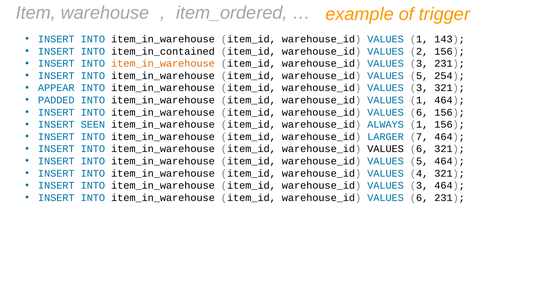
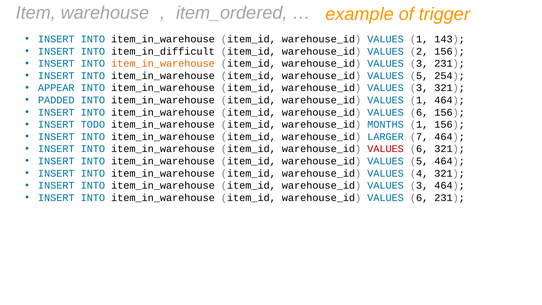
item_in_contained: item_in_contained -> item_in_difficult
SEEN: SEEN -> TODO
ALWAYS: ALWAYS -> MONTHS
VALUES at (386, 149) colour: black -> red
